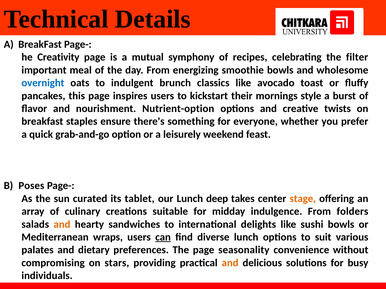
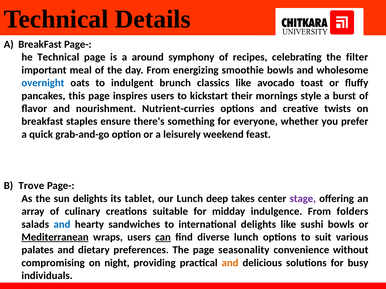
he Creativity: Creativity -> Technical
mutual: mutual -> around
Nutrient-option: Nutrient-option -> Nutrient-curries
Poses: Poses -> Trove
sun curated: curated -> delights
stage colour: orange -> purple
and at (62, 225) colour: orange -> blue
Mediterranean underline: none -> present
stars: stars -> night
